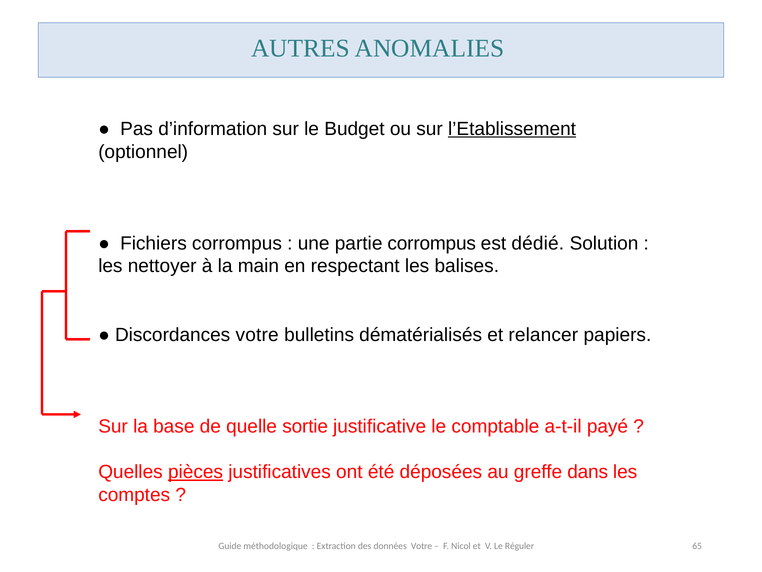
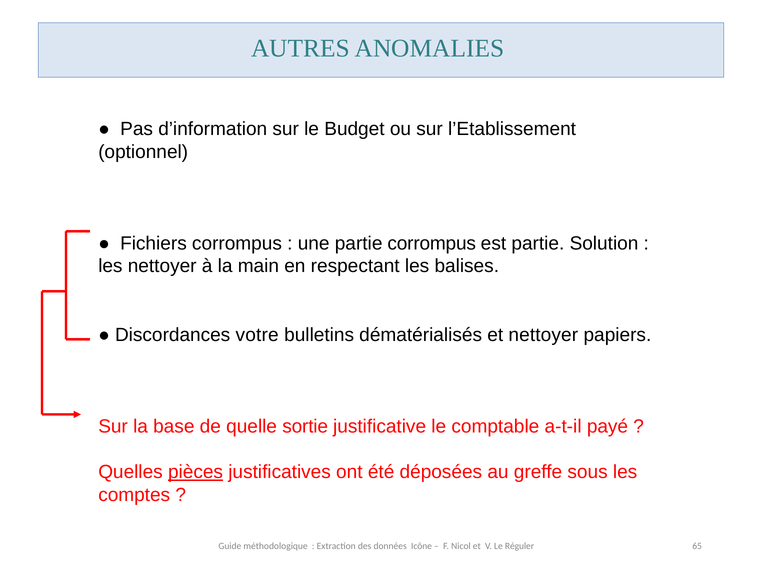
l’Etablissement underline: present -> none
est dédié: dédié -> partie
et relancer: relancer -> nettoyer
dans: dans -> sous
données Votre: Votre -> Icône
